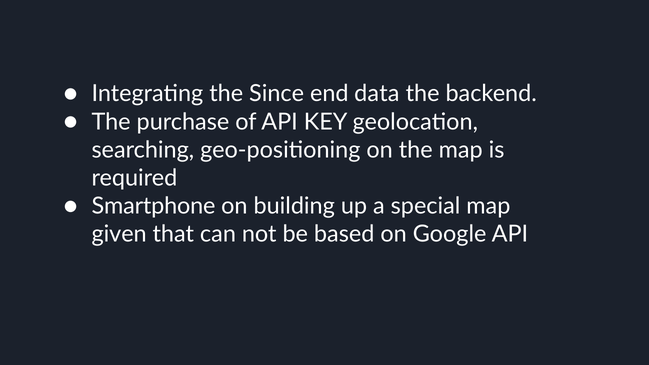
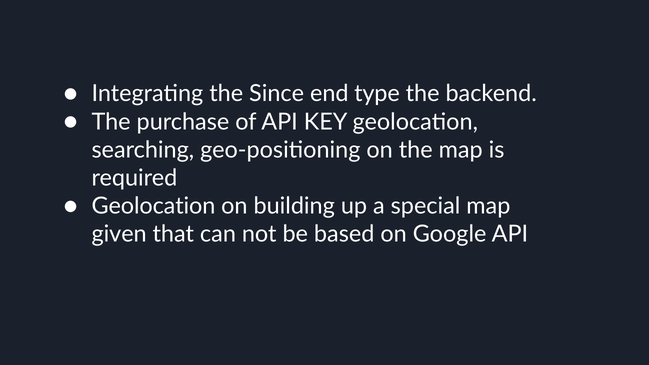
data: data -> type
Smartphone at (153, 206): Smartphone -> Geolocation
